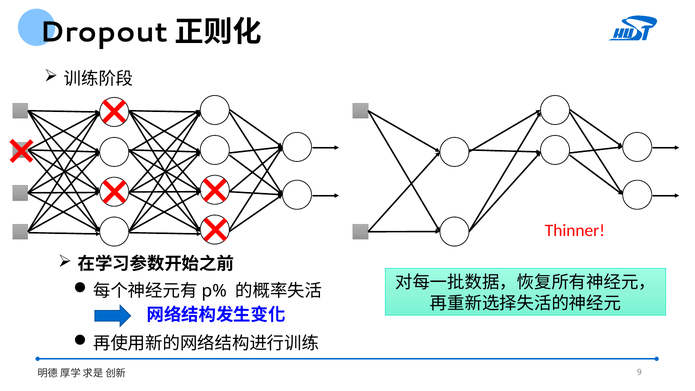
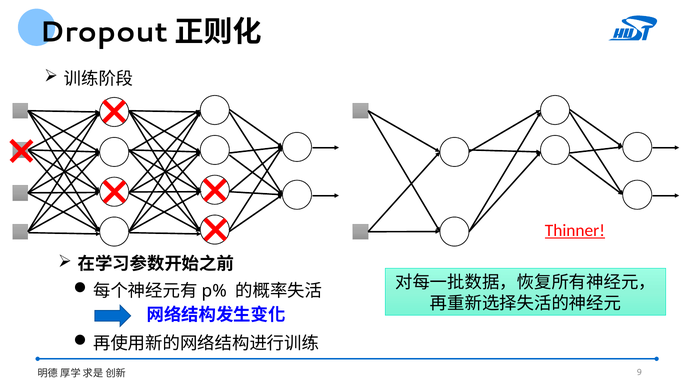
Thinner underline: none -> present
